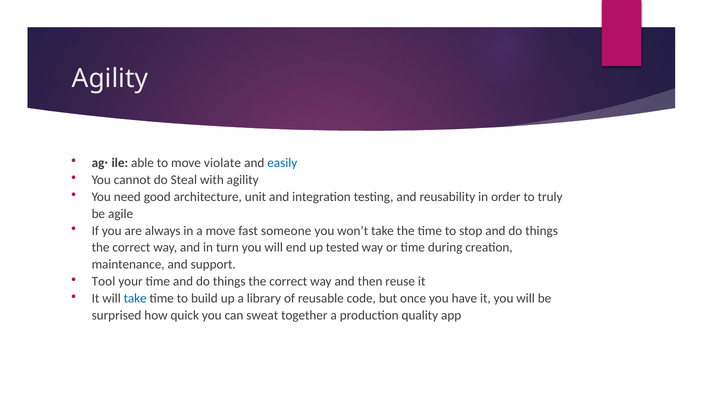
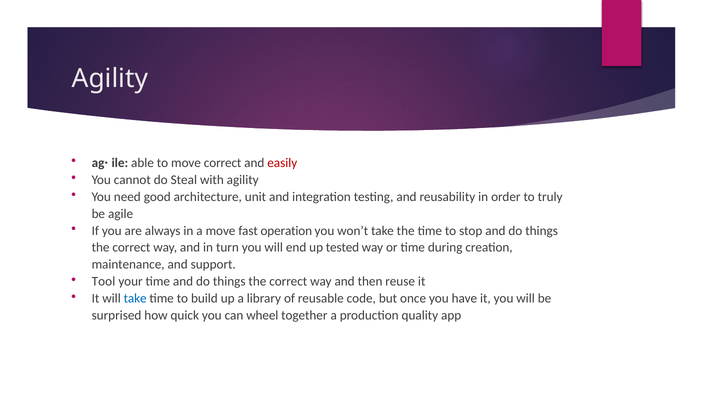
move violate: violate -> correct
easily colour: blue -> red
someone: someone -> operation
sweat: sweat -> wheel
